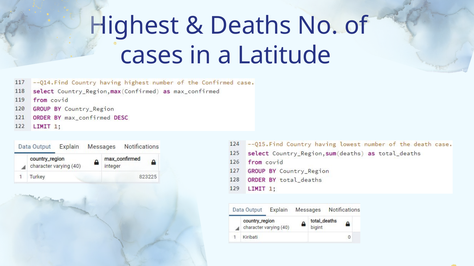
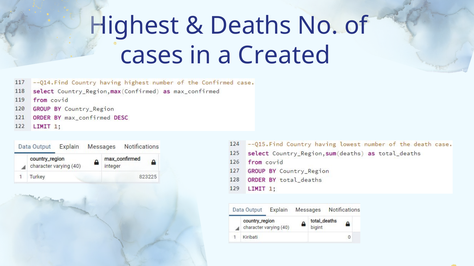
Latitude: Latitude -> Created
